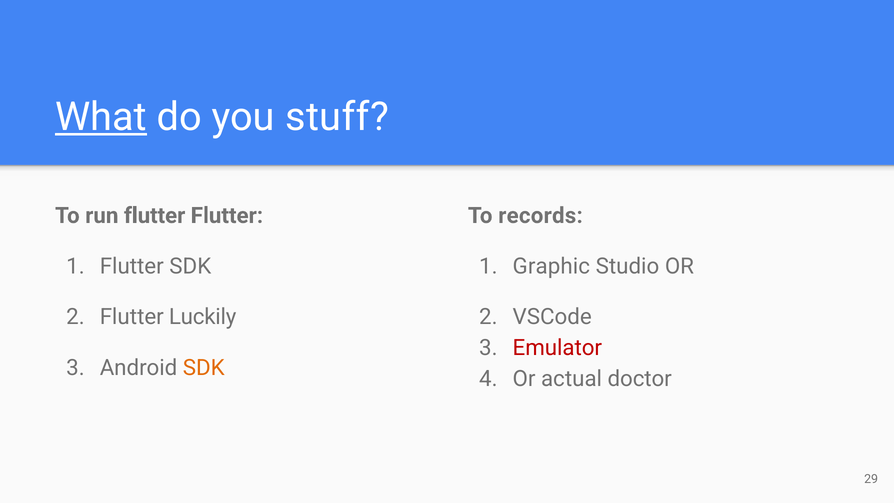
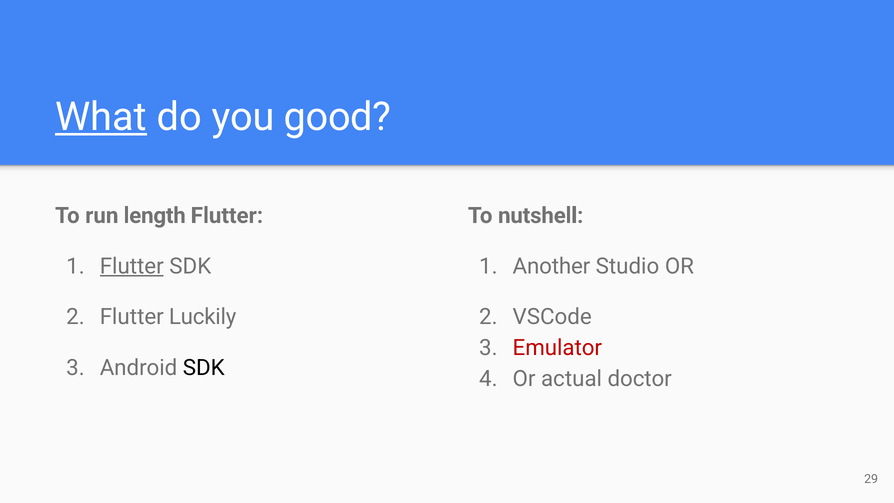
stuff: stuff -> good
run flutter: flutter -> length
records: records -> nutshell
Flutter at (132, 266) underline: none -> present
Graphic: Graphic -> Another
SDK at (204, 368) colour: orange -> black
